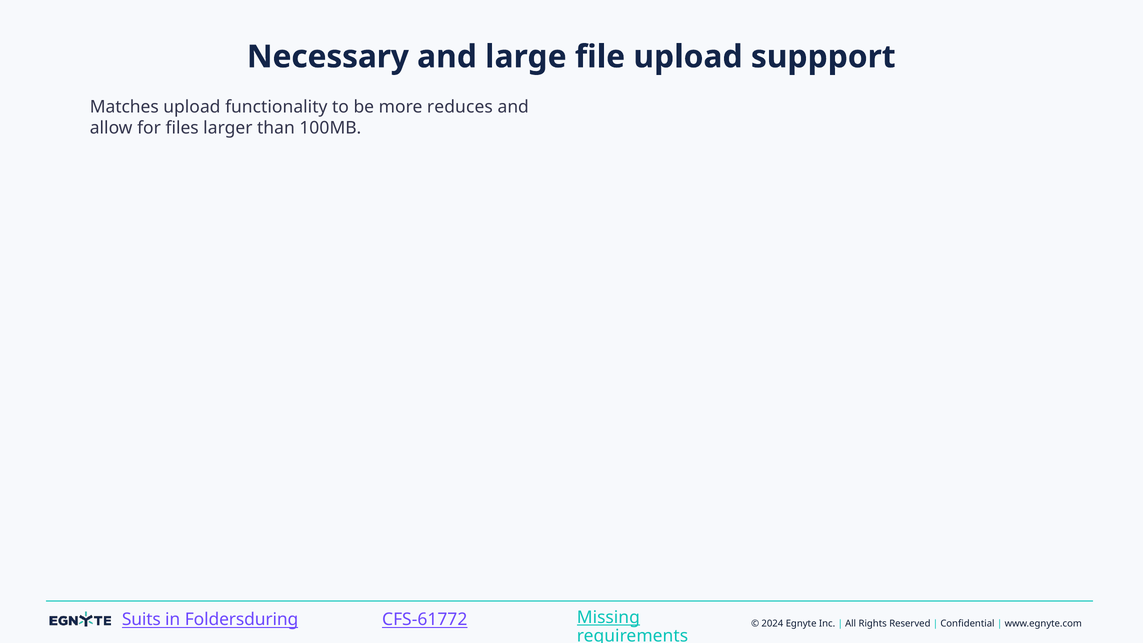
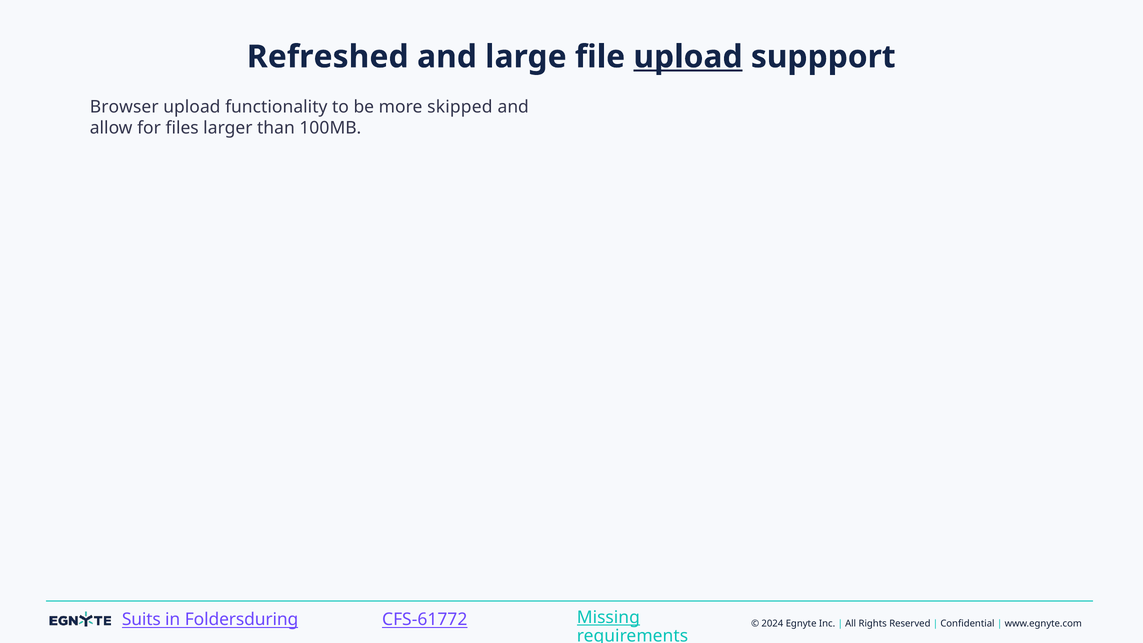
Necessary: Necessary -> Refreshed
upload at (688, 57) underline: none -> present
Matches: Matches -> Browser
reduces: reduces -> skipped
